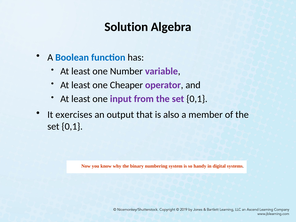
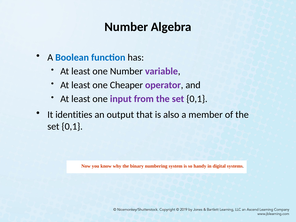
Solution at (126, 27): Solution -> Number
exercises: exercises -> identities
